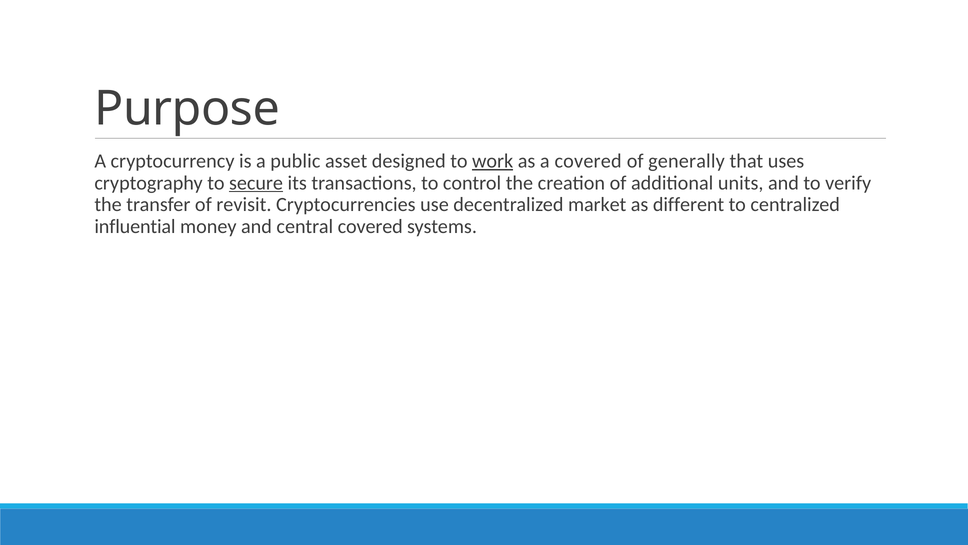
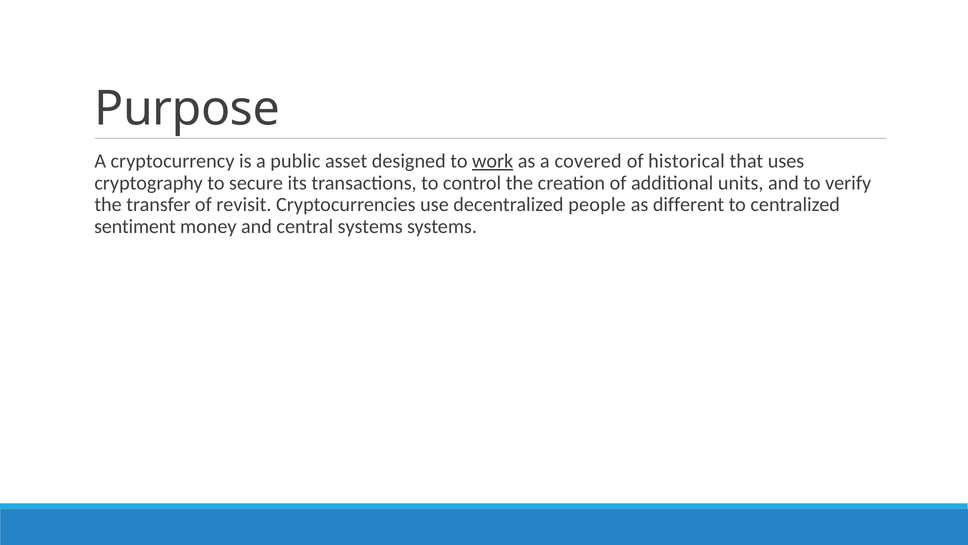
generally: generally -> historical
secure underline: present -> none
market: market -> people
influential: influential -> sentiment
central covered: covered -> systems
